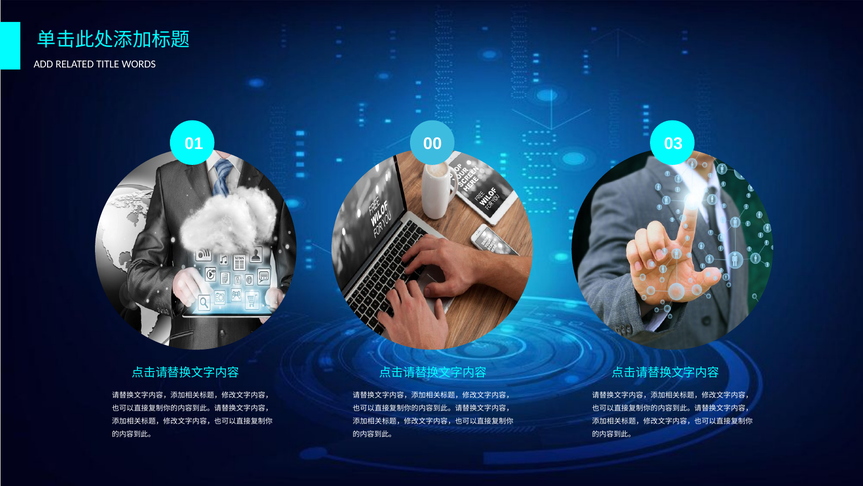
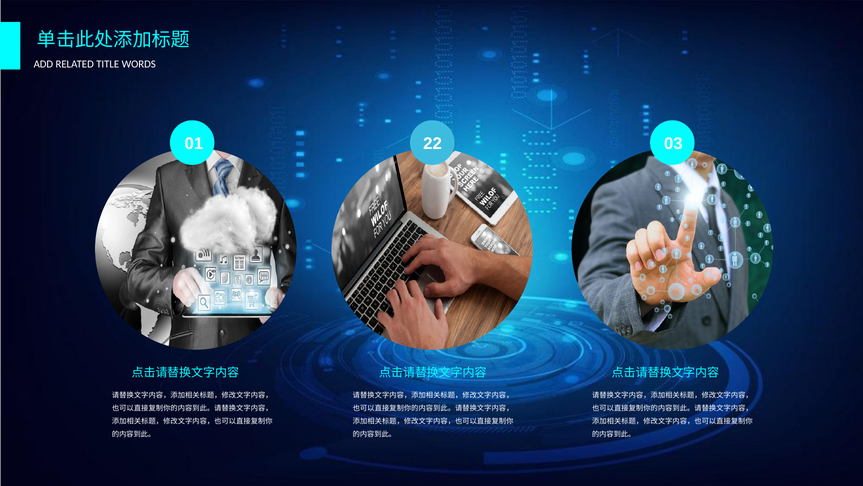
00: 00 -> 22
